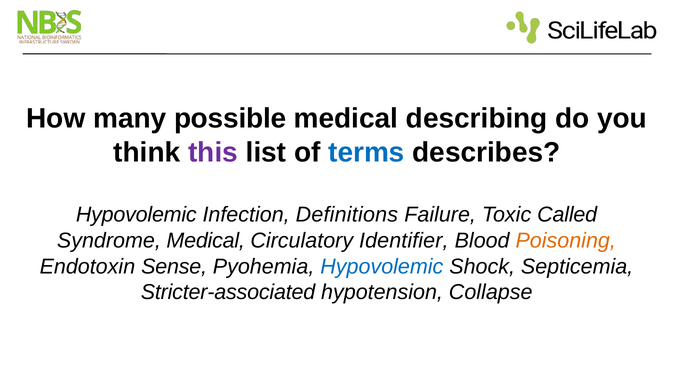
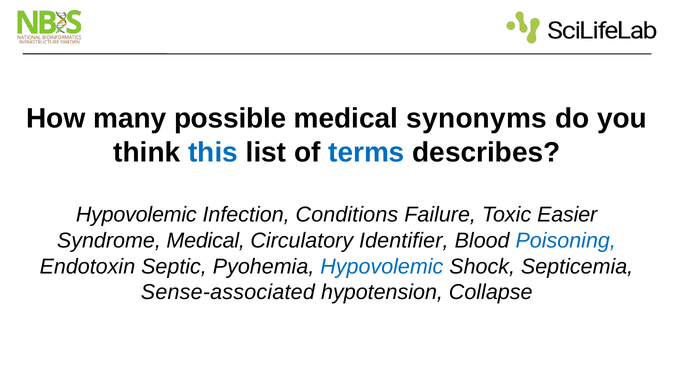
describing: describing -> synonyms
this colour: purple -> blue
Definitions: Definitions -> Conditions
Called: Called -> Easier
Poisoning colour: orange -> blue
Sense: Sense -> Septic
Stricter-associated: Stricter-associated -> Sense-associated
